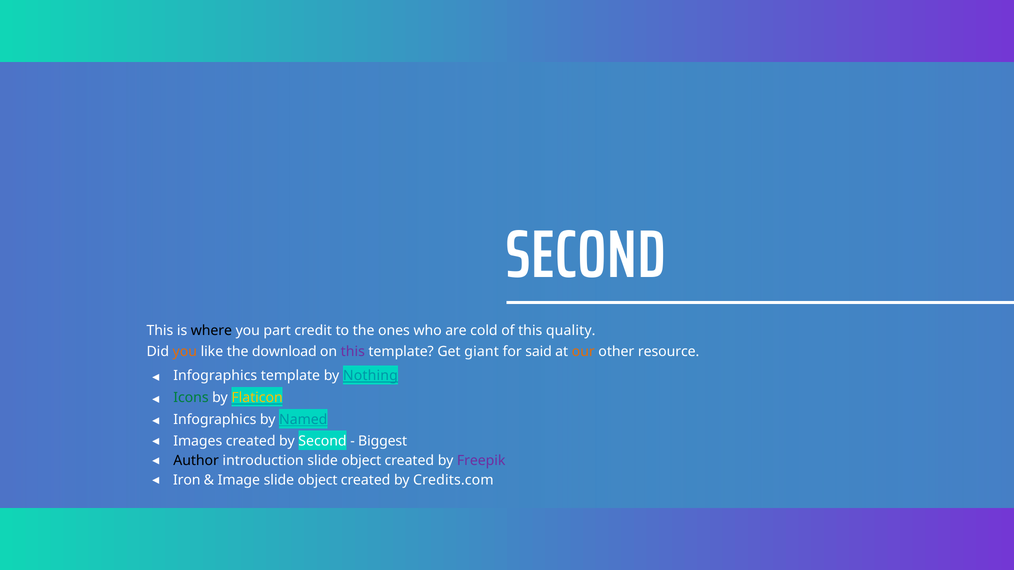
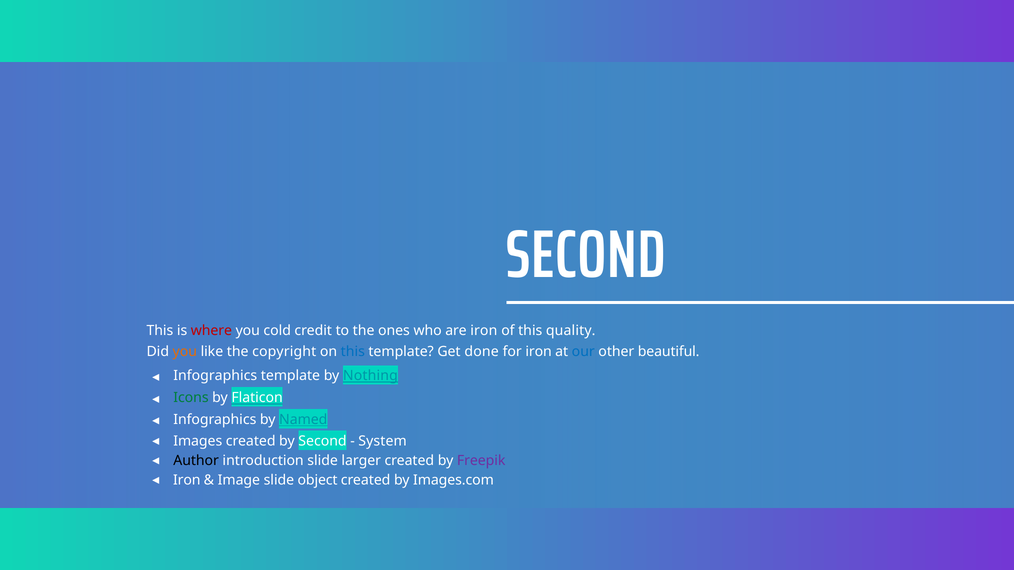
where colour: black -> red
part: part -> cold
are cold: cold -> iron
download: download -> copyright
this at (353, 352) colour: purple -> blue
giant: giant -> done
for said: said -> iron
our colour: orange -> blue
resource: resource -> beautiful
Flaticon colour: yellow -> white
Biggest: Biggest -> System
introduction slide object: object -> larger
Credits.com: Credits.com -> Images.com
